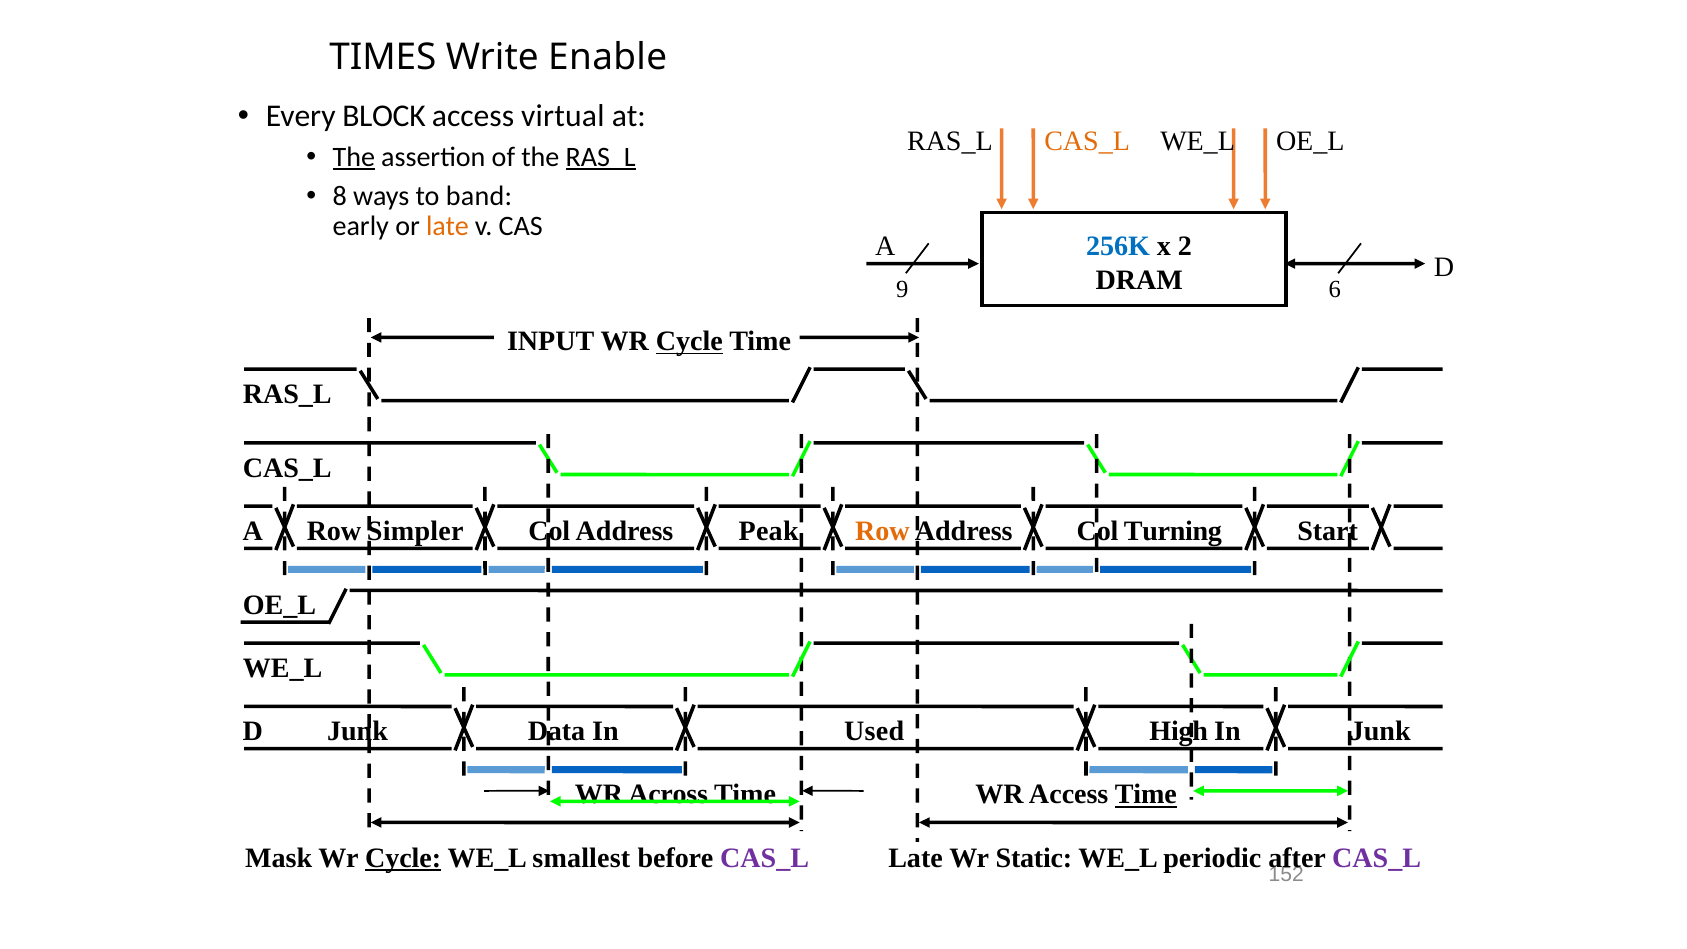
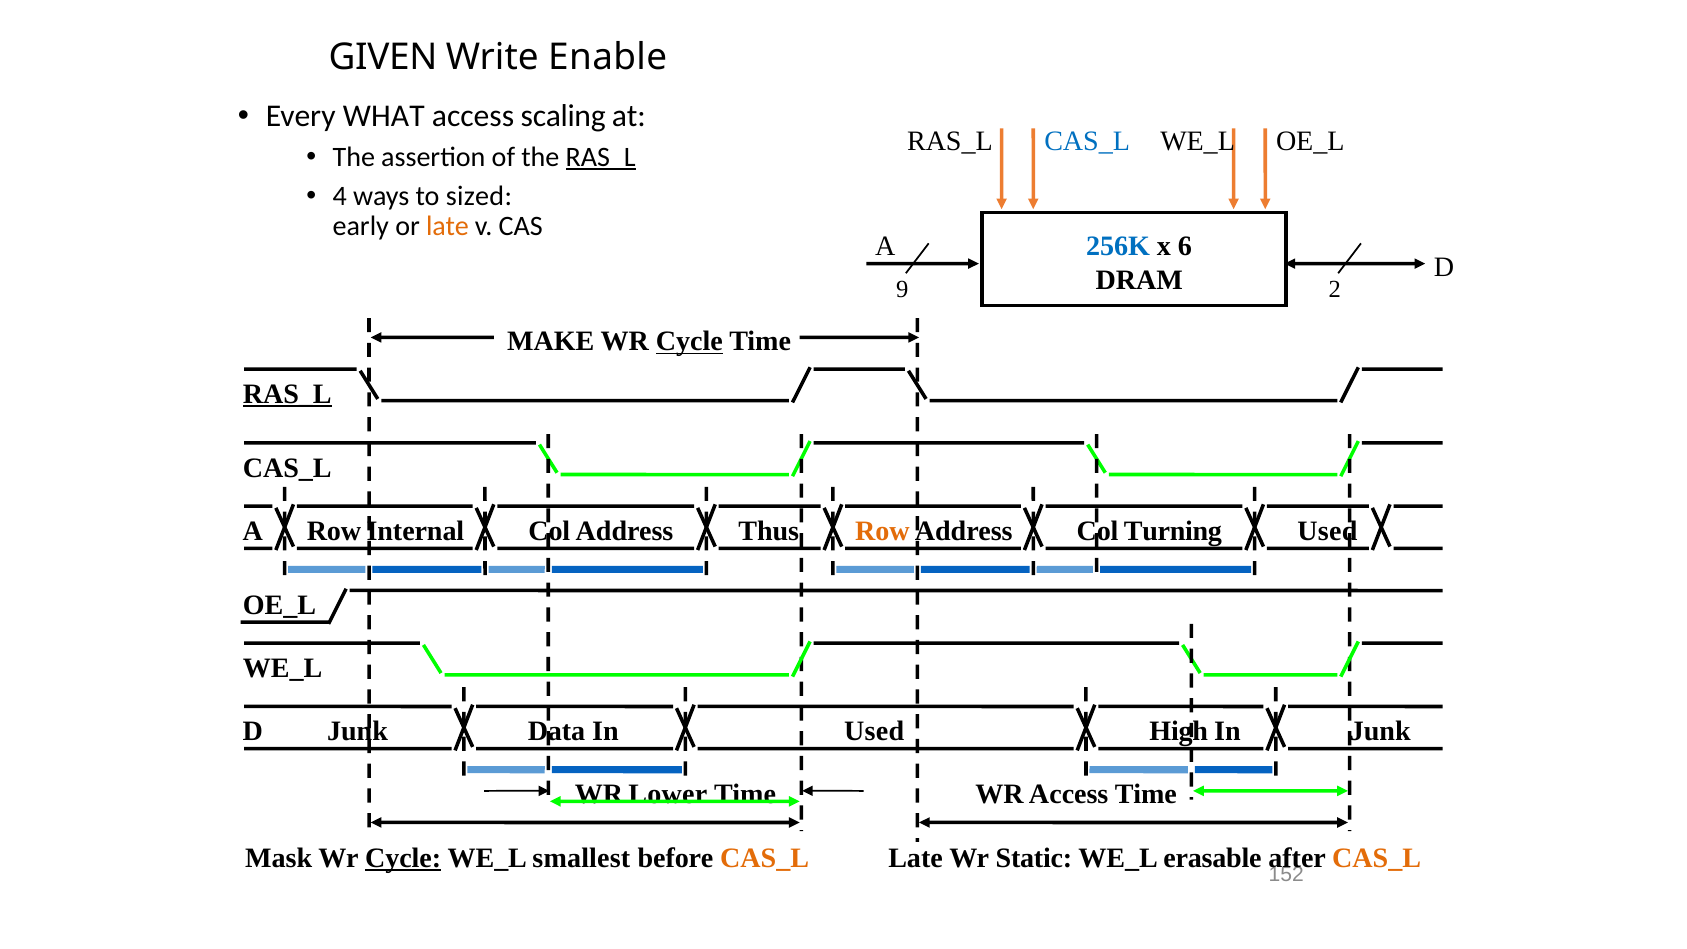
TIMES: TIMES -> GIVEN
BLOCK: BLOCK -> WHAT
virtual: virtual -> scaling
CAS_L at (1087, 141) colour: orange -> blue
The at (354, 157) underline: present -> none
8: 8 -> 4
band: band -> sized
2: 2 -> 6
6: 6 -> 2
INPUT: INPUT -> MAKE
RAS_L at (287, 394) underline: none -> present
Simpler: Simpler -> Internal
Peak: Peak -> Thus
Address Start: Start -> Used
Across: Across -> Lower
Time at (1146, 795) underline: present -> none
CAS_L at (765, 858) colour: purple -> orange
periodic: periodic -> erasable
CAS_L at (1377, 858) colour: purple -> orange
